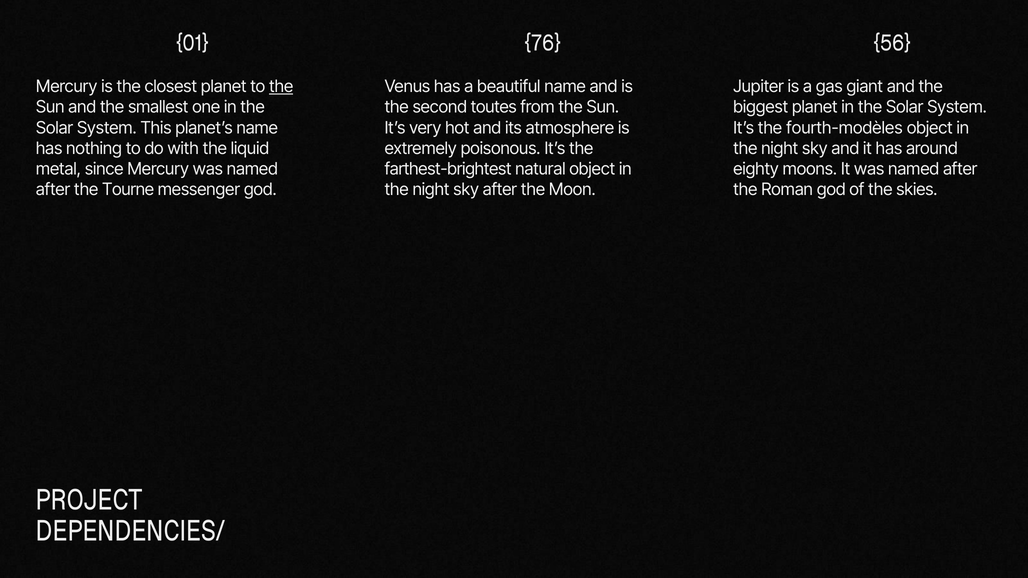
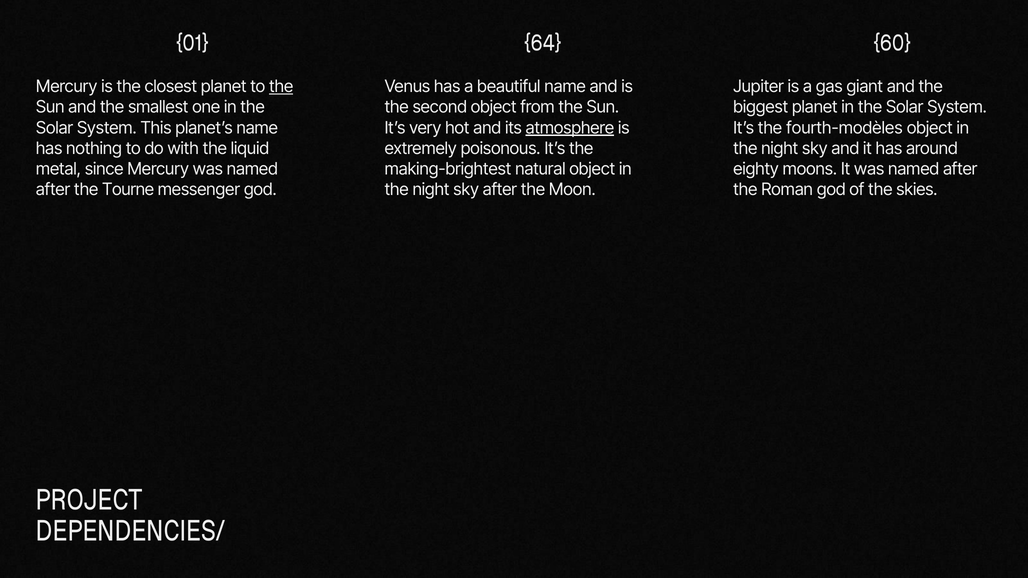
76: 76 -> 64
56: 56 -> 60
second toutes: toutes -> object
atmosphere underline: none -> present
farthest-brightest: farthest-brightest -> making-brightest
